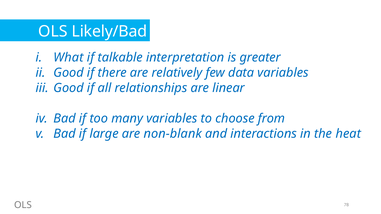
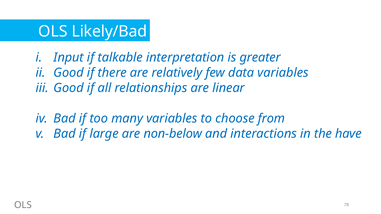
What: What -> Input
non-blank: non-blank -> non-below
heat: heat -> have
